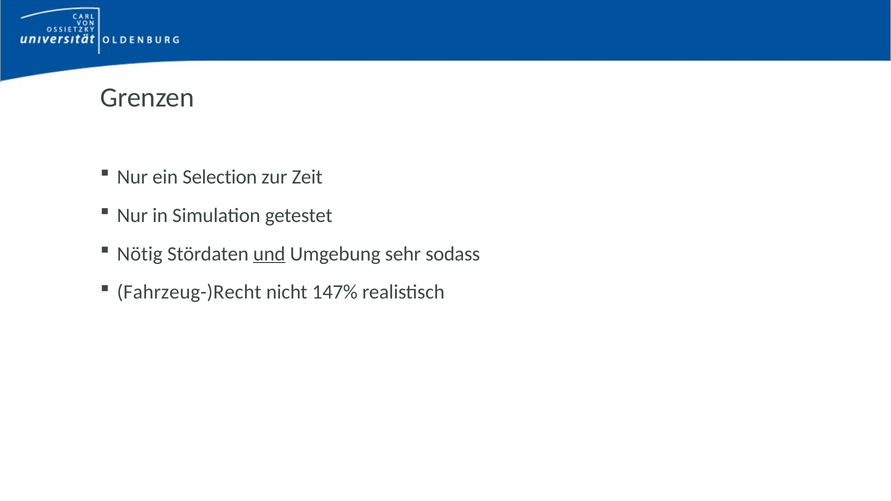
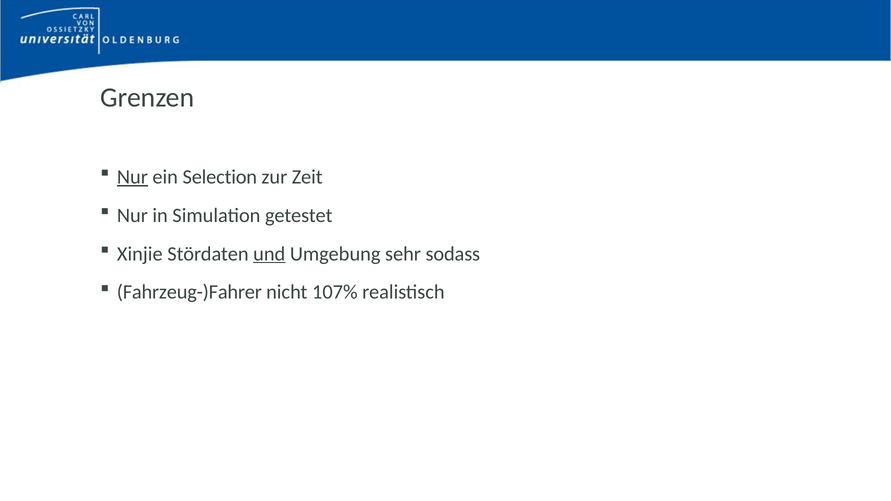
Nur at (132, 177) underline: none -> present
Nötig: Nötig -> Xinjie
Fahrzeug-)Recht: Fahrzeug-)Recht -> Fahrzeug-)Fahrer
147%: 147% -> 107%
